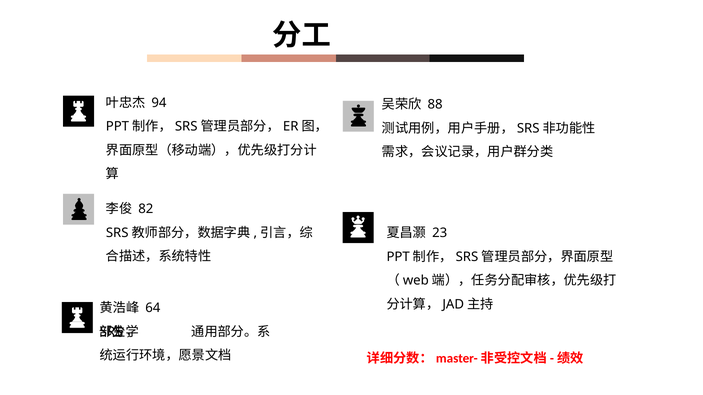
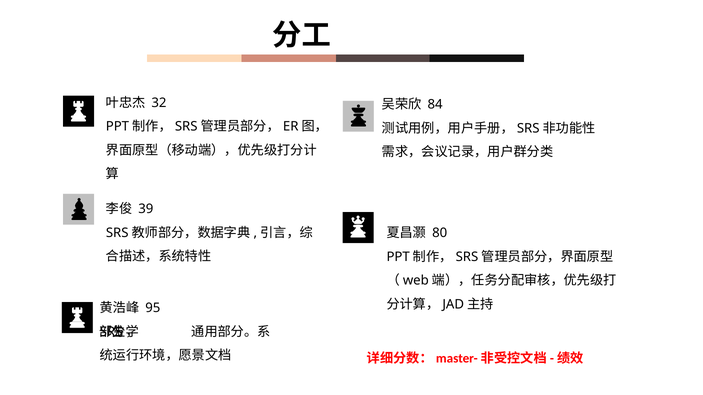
94: 94 -> 32
88: 88 -> 84
82: 82 -> 39
23: 23 -> 80
64: 64 -> 95
